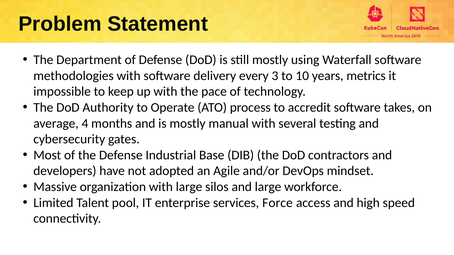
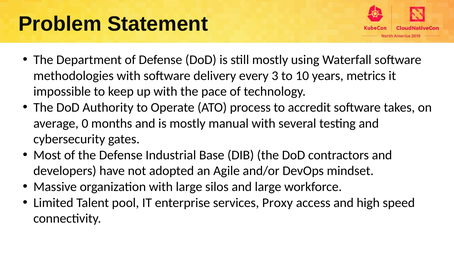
4: 4 -> 0
Force: Force -> Proxy
